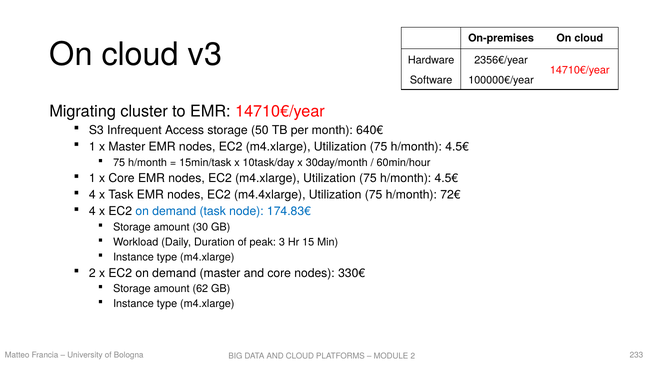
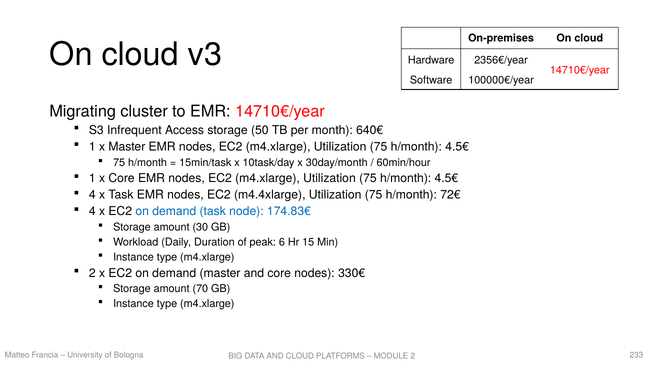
3: 3 -> 6
62: 62 -> 70
